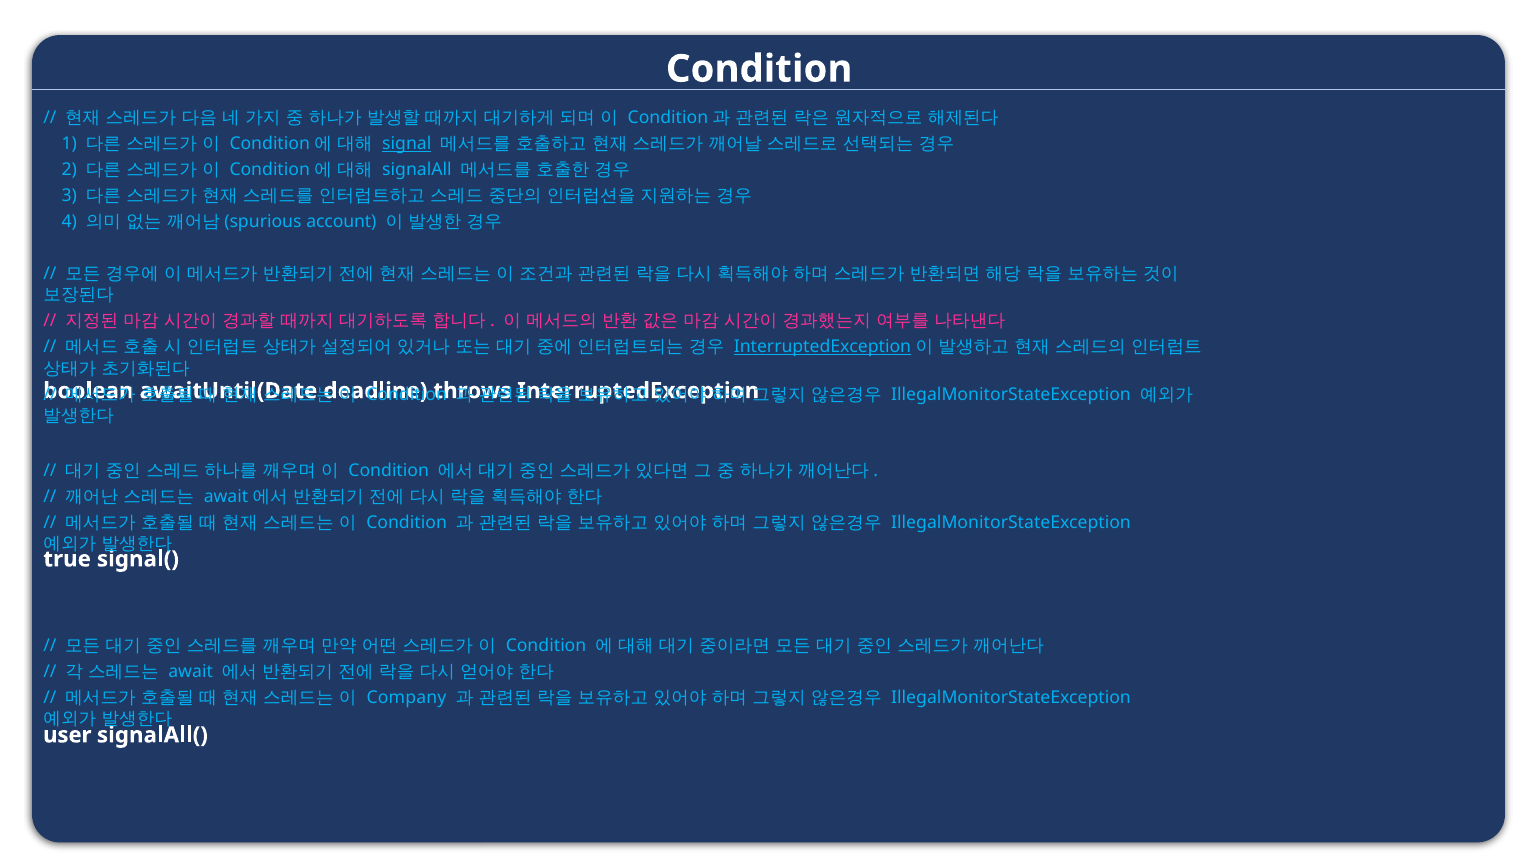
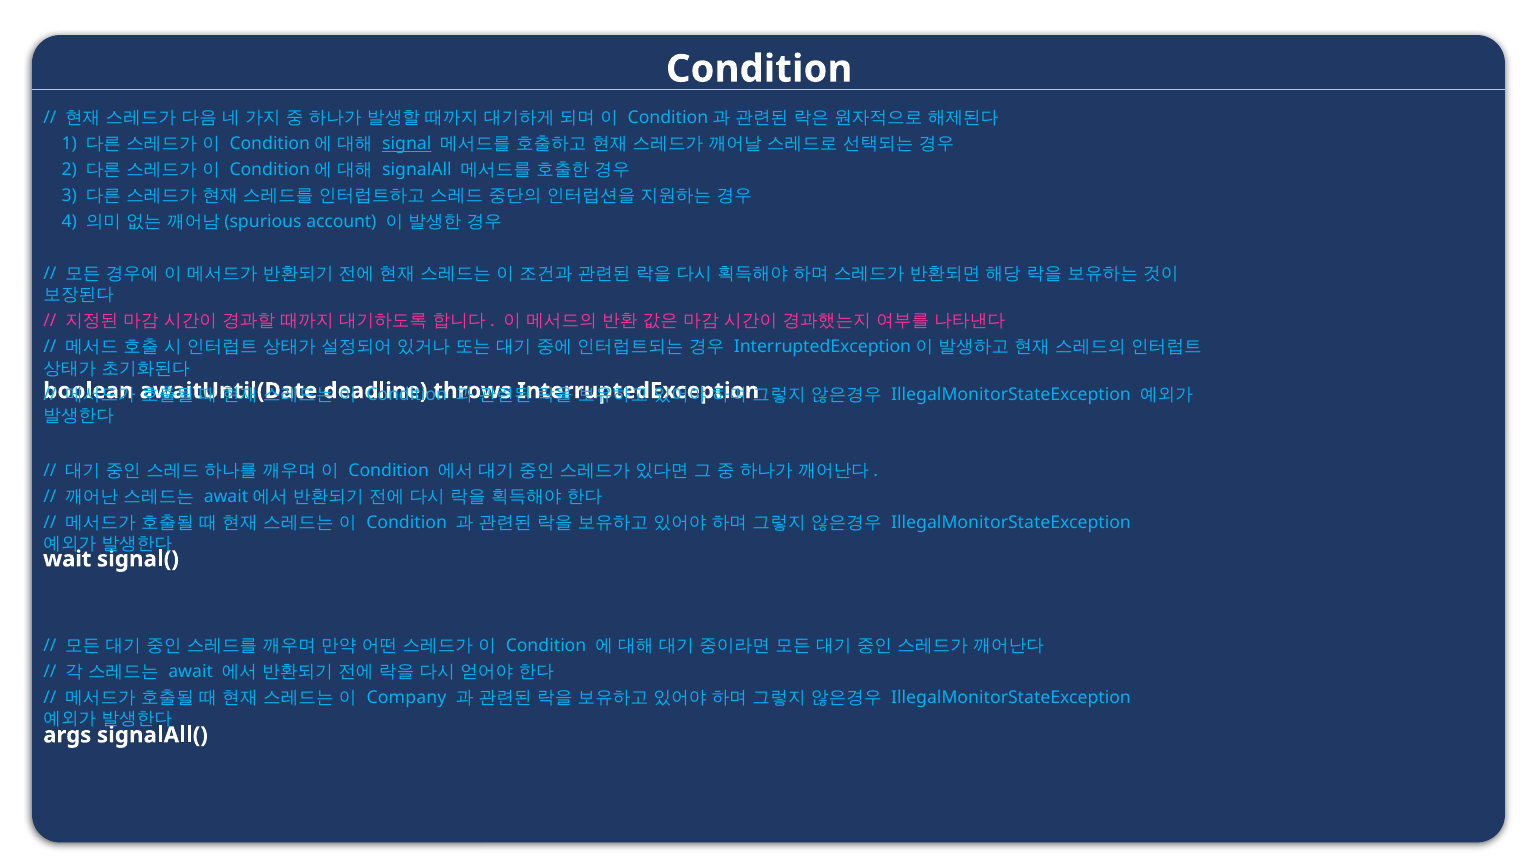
InterruptedException at (822, 347) underline: present -> none
true: true -> wait
user: user -> args
